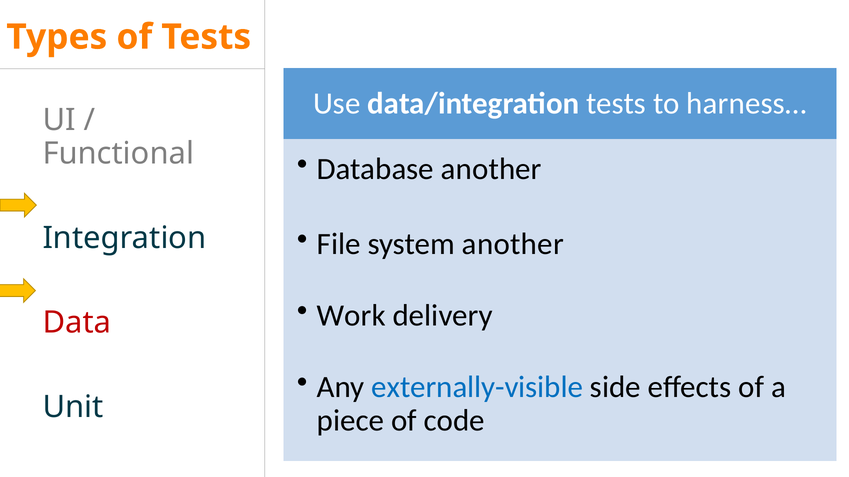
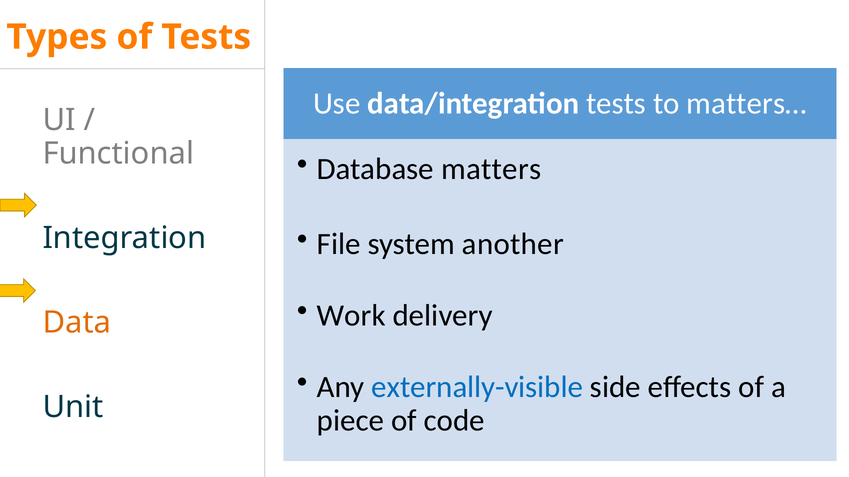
harness…: harness… -> matters…
Database another: another -> matters
Data colour: red -> orange
